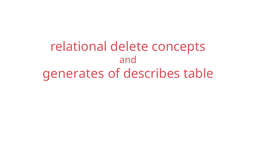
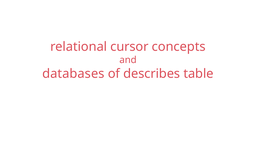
delete: delete -> cursor
generates: generates -> databases
